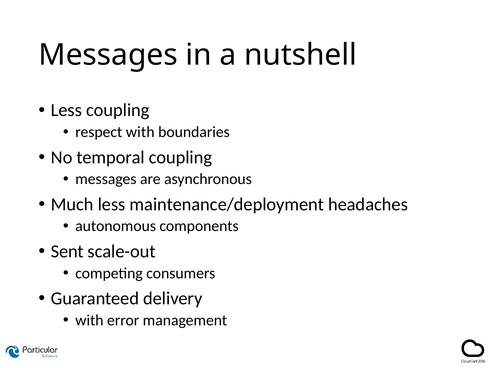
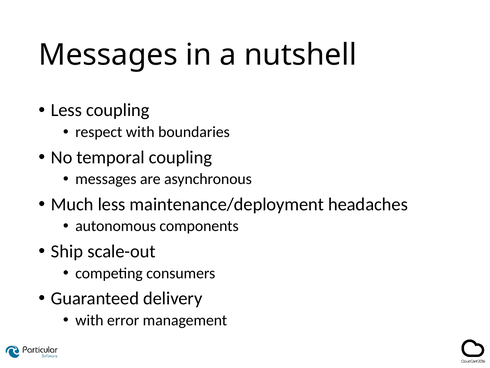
Sent: Sent -> Ship
